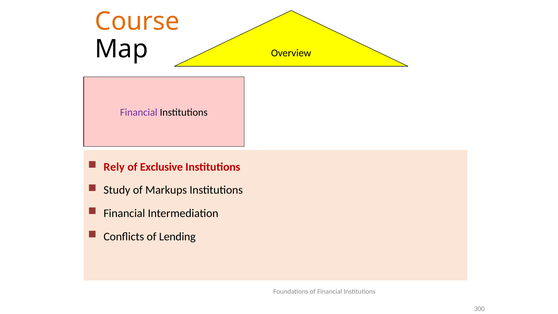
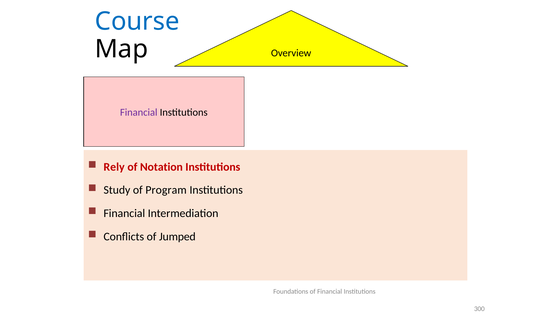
Course colour: orange -> blue
Exclusive: Exclusive -> Notation
Markups: Markups -> Program
Lending: Lending -> Jumped
